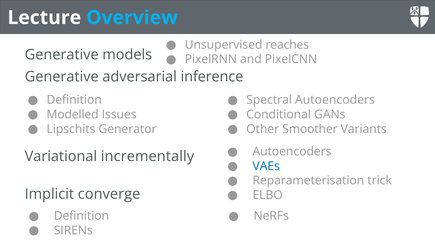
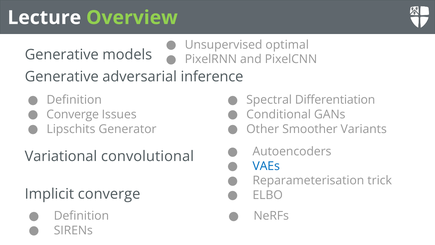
Overview colour: light blue -> light green
reaches: reaches -> optimal
Spectral Autoencoders: Autoencoders -> Differentiation
Modelled at (73, 114): Modelled -> Converge
incrementally: incrementally -> convolutional
